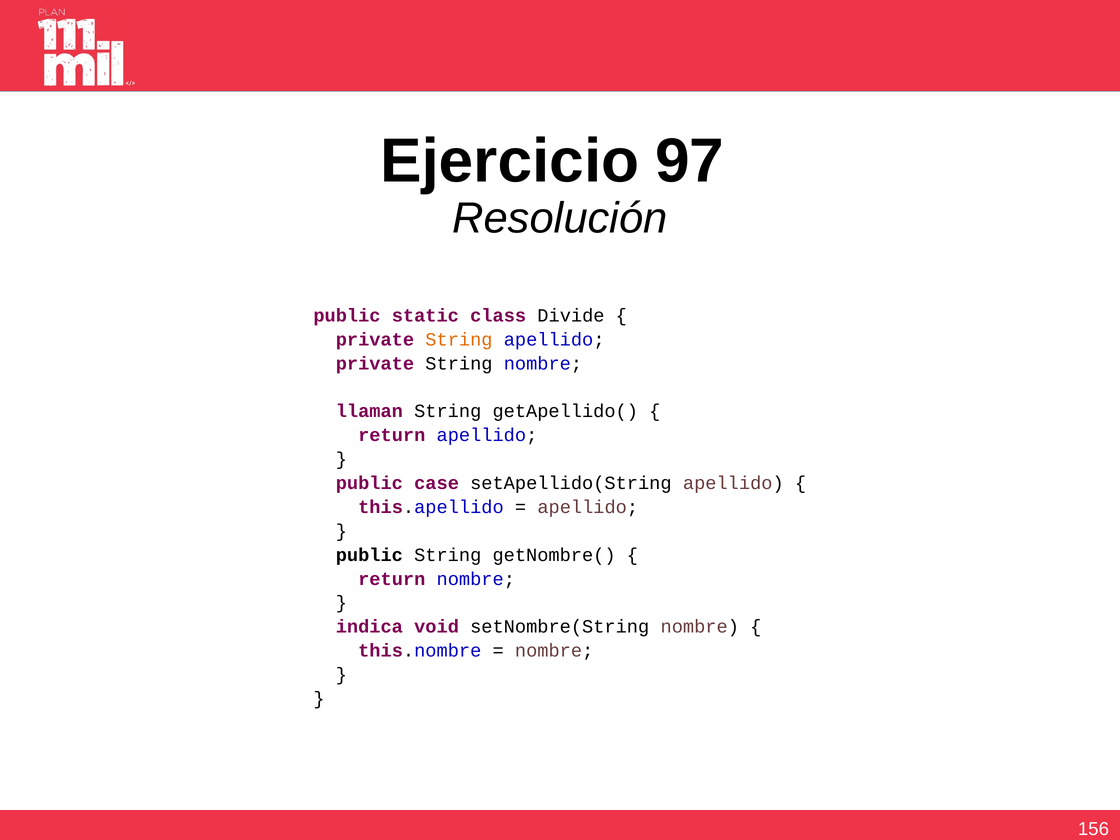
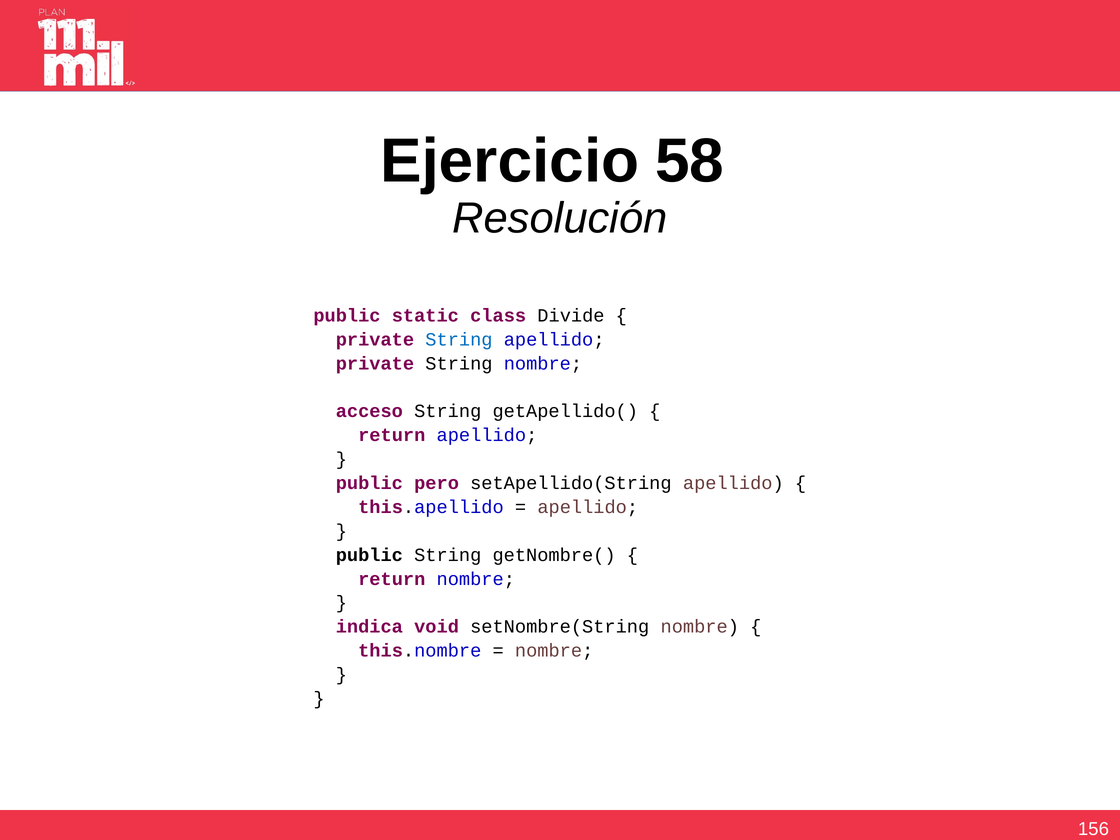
97: 97 -> 58
String at (459, 339) colour: orange -> blue
llaman: llaman -> acceso
case: case -> pero
